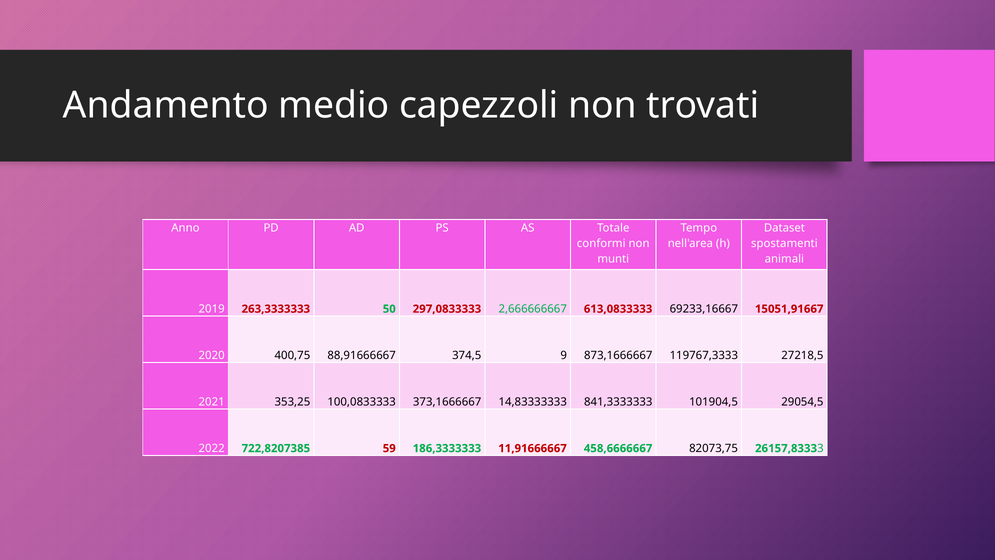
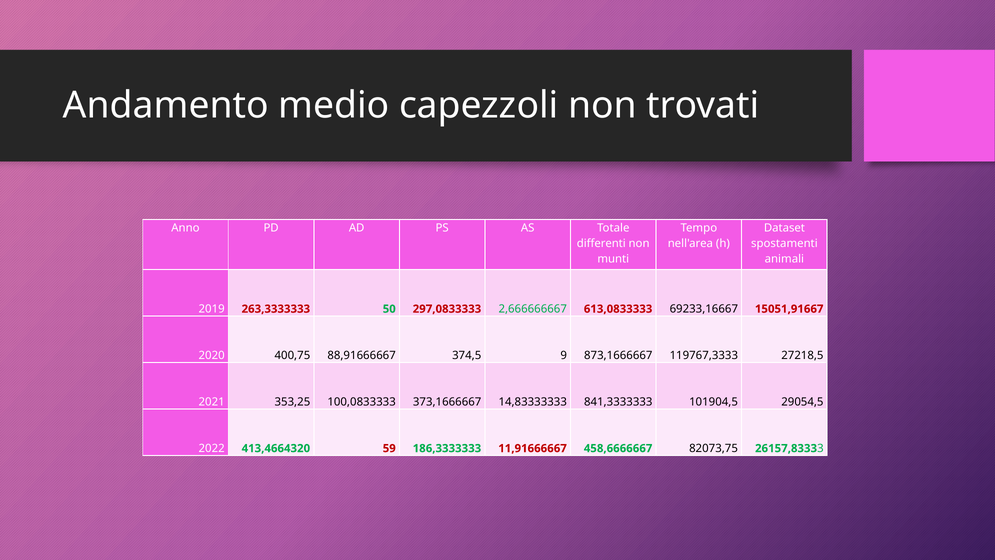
conformi: conformi -> differenti
722,8207385: 722,8207385 -> 413,4664320
